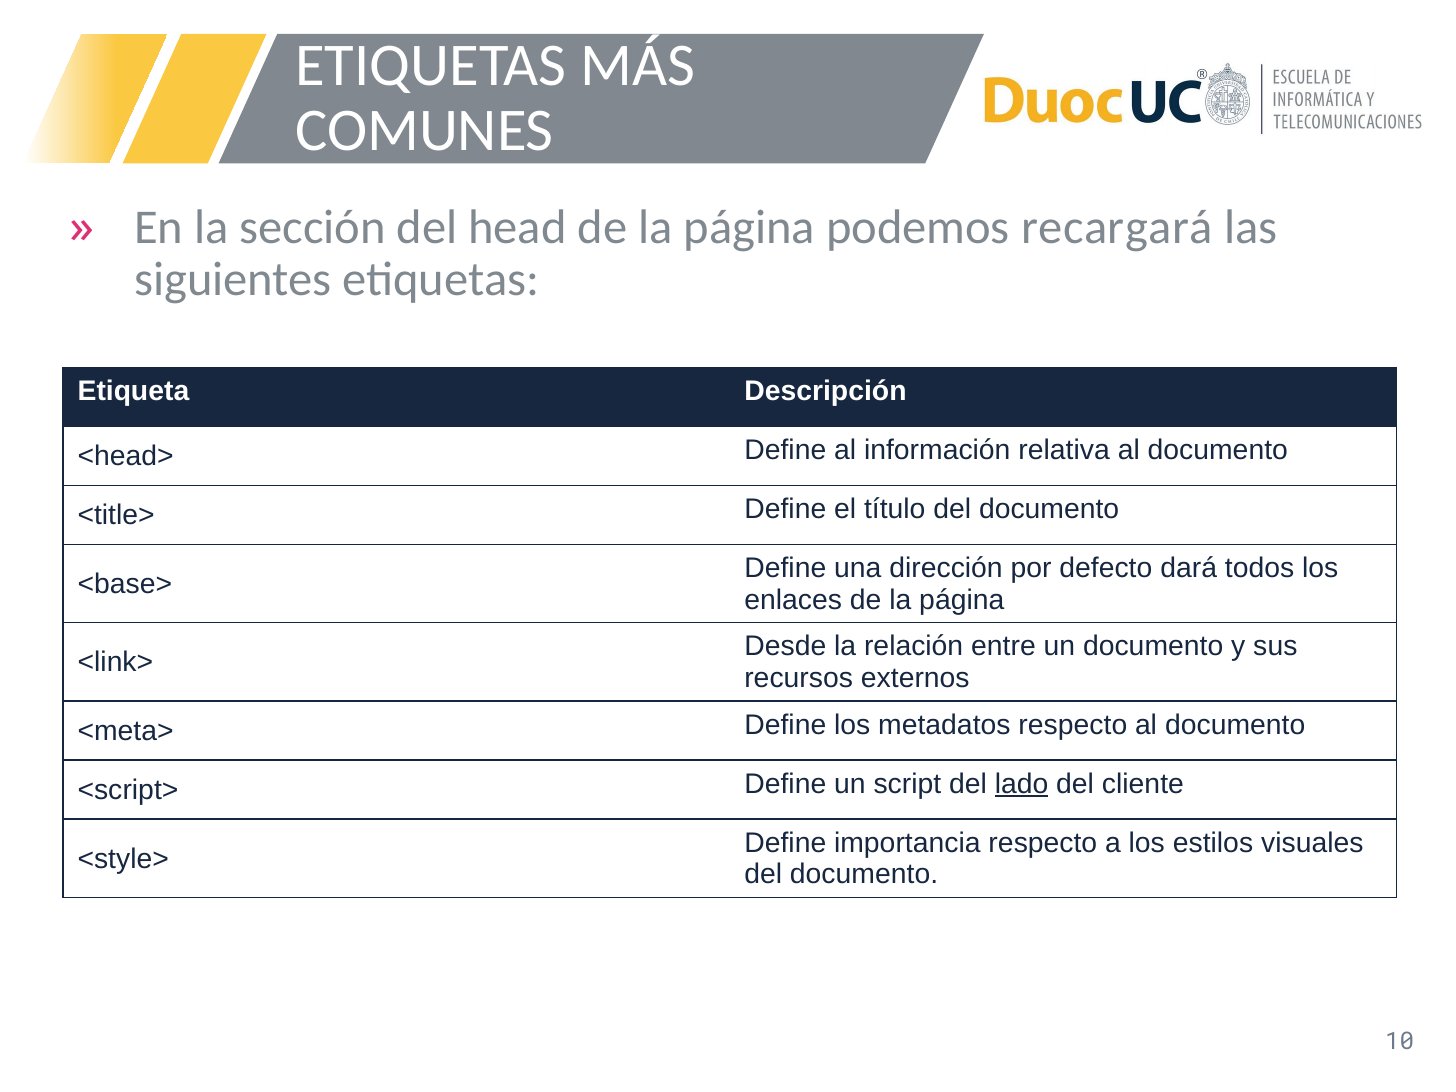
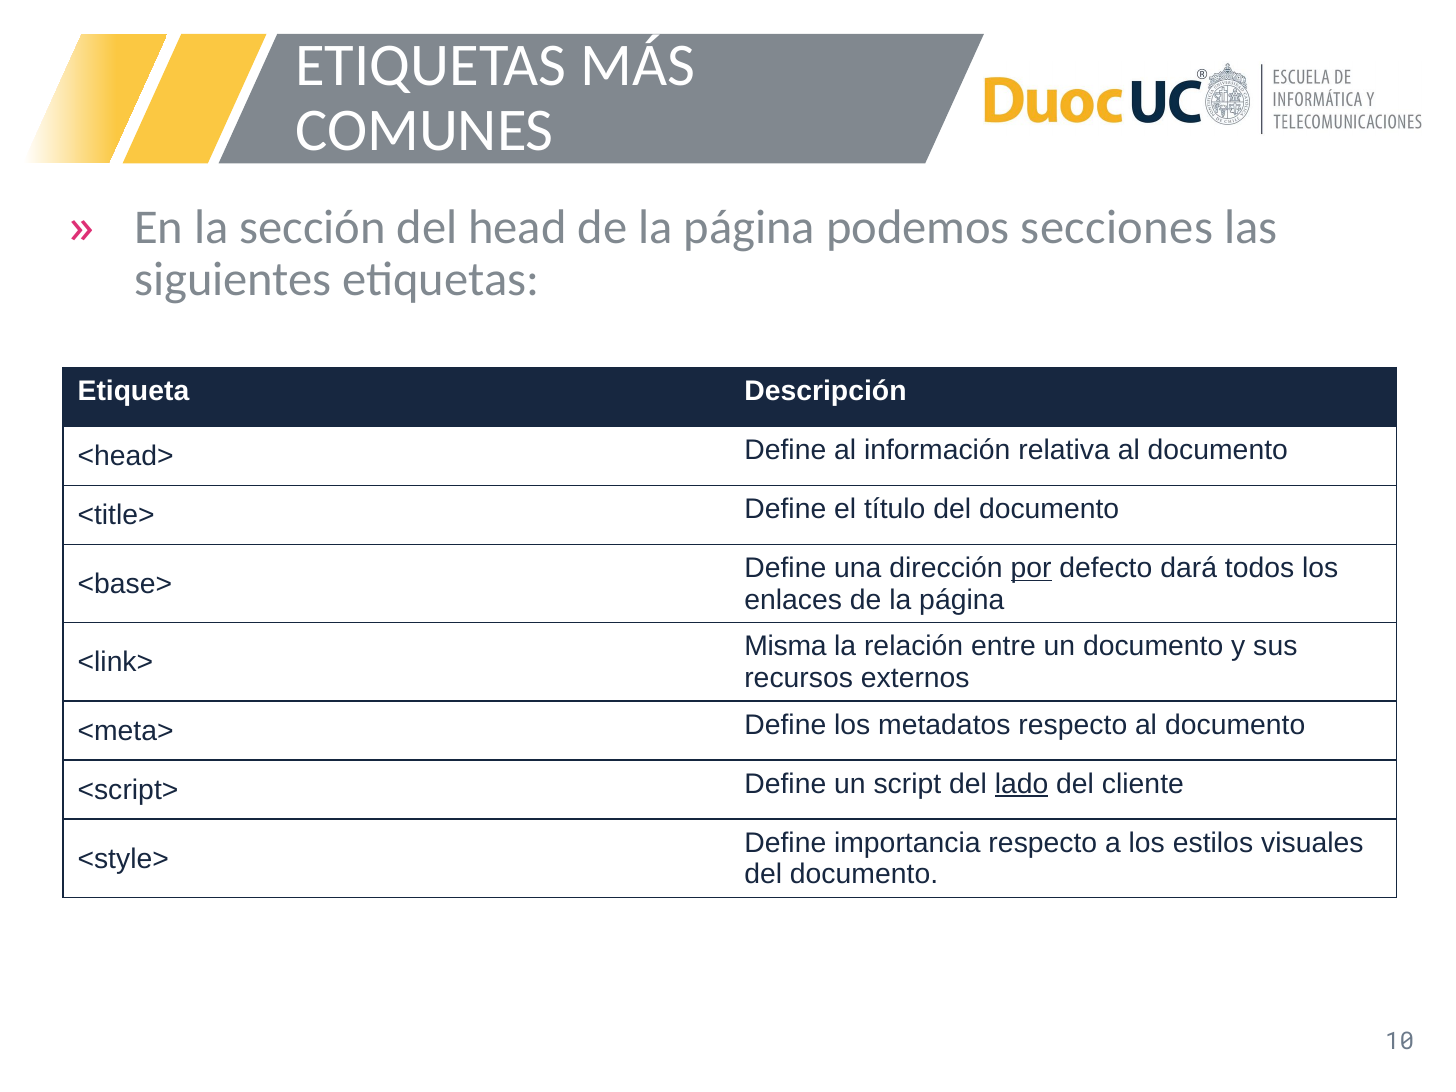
recargará: recargará -> secciones
por underline: none -> present
Desde: Desde -> Misma
